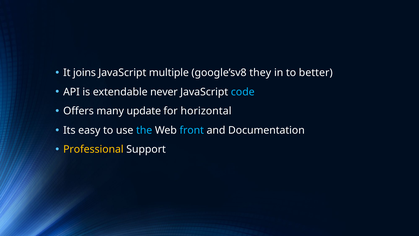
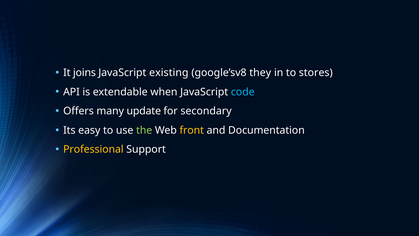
multiple: multiple -> existing
better: better -> stores
never: never -> when
horizontal: horizontal -> secondary
the colour: light blue -> light green
front colour: light blue -> yellow
